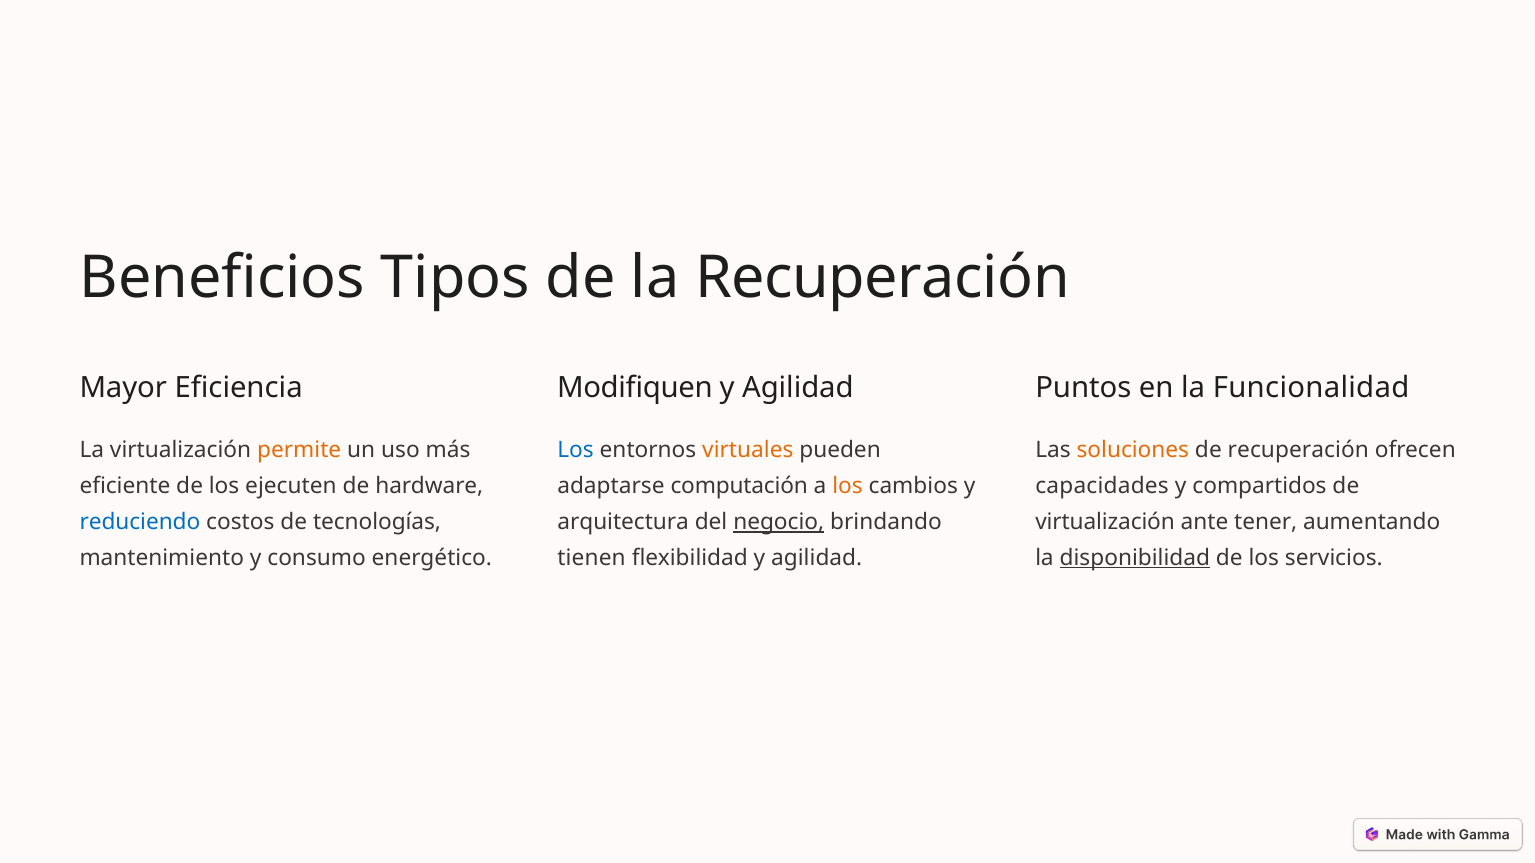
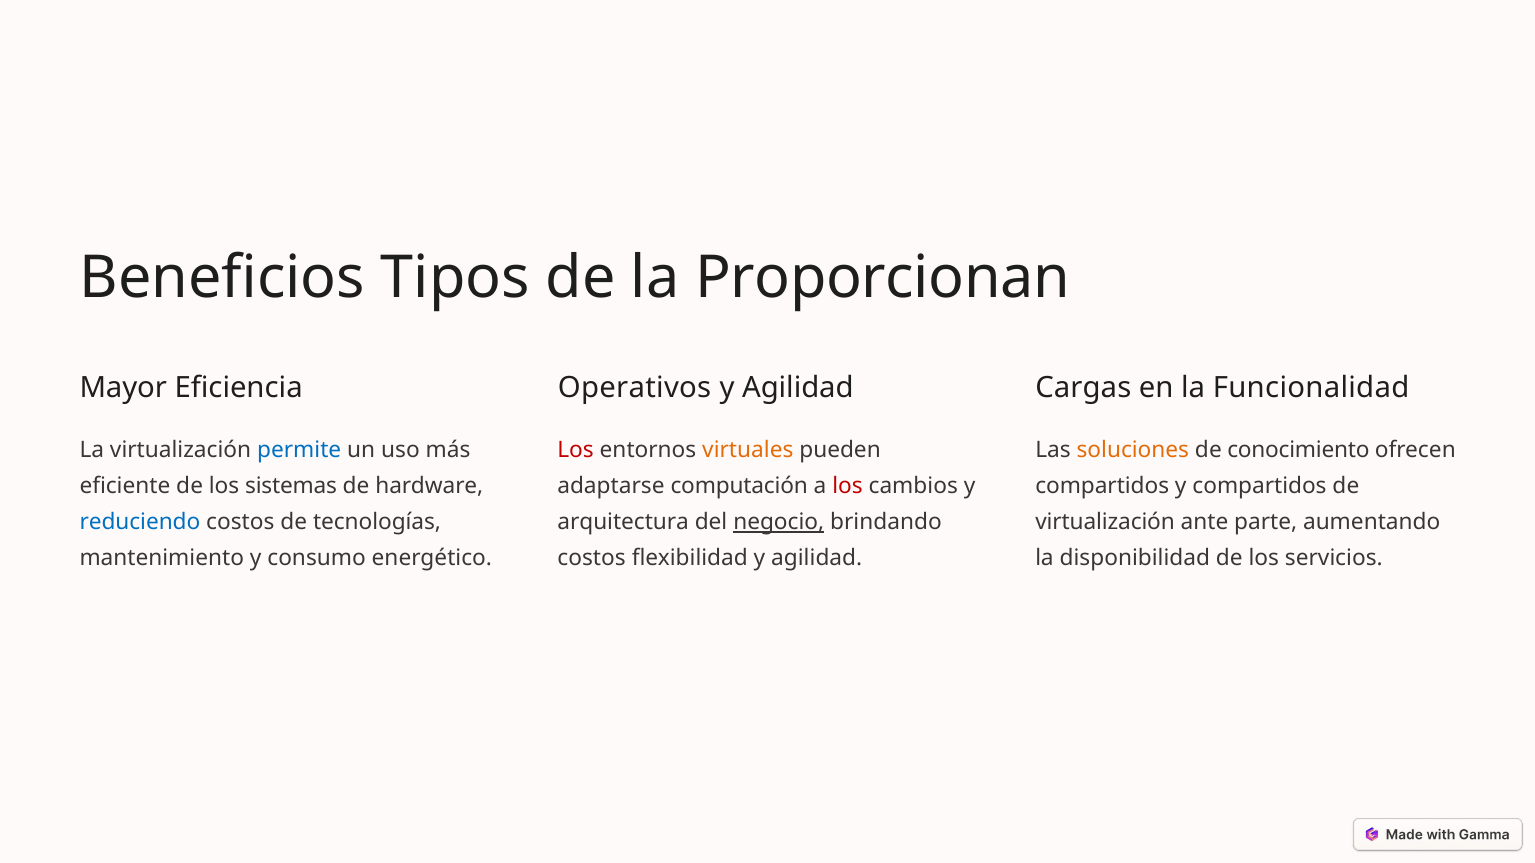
la Recuperación: Recuperación -> Proporcionan
Modifiquen: Modifiquen -> Operativos
Puntos: Puntos -> Cargas
permite colour: orange -> blue
Los at (576, 450) colour: blue -> red
de recuperación: recuperación -> conocimiento
ejecuten: ejecuten -> sistemas
los at (848, 486) colour: orange -> red
capacidades at (1102, 486): capacidades -> compartidos
tener: tener -> parte
tienen at (592, 558): tienen -> costos
disponibilidad underline: present -> none
